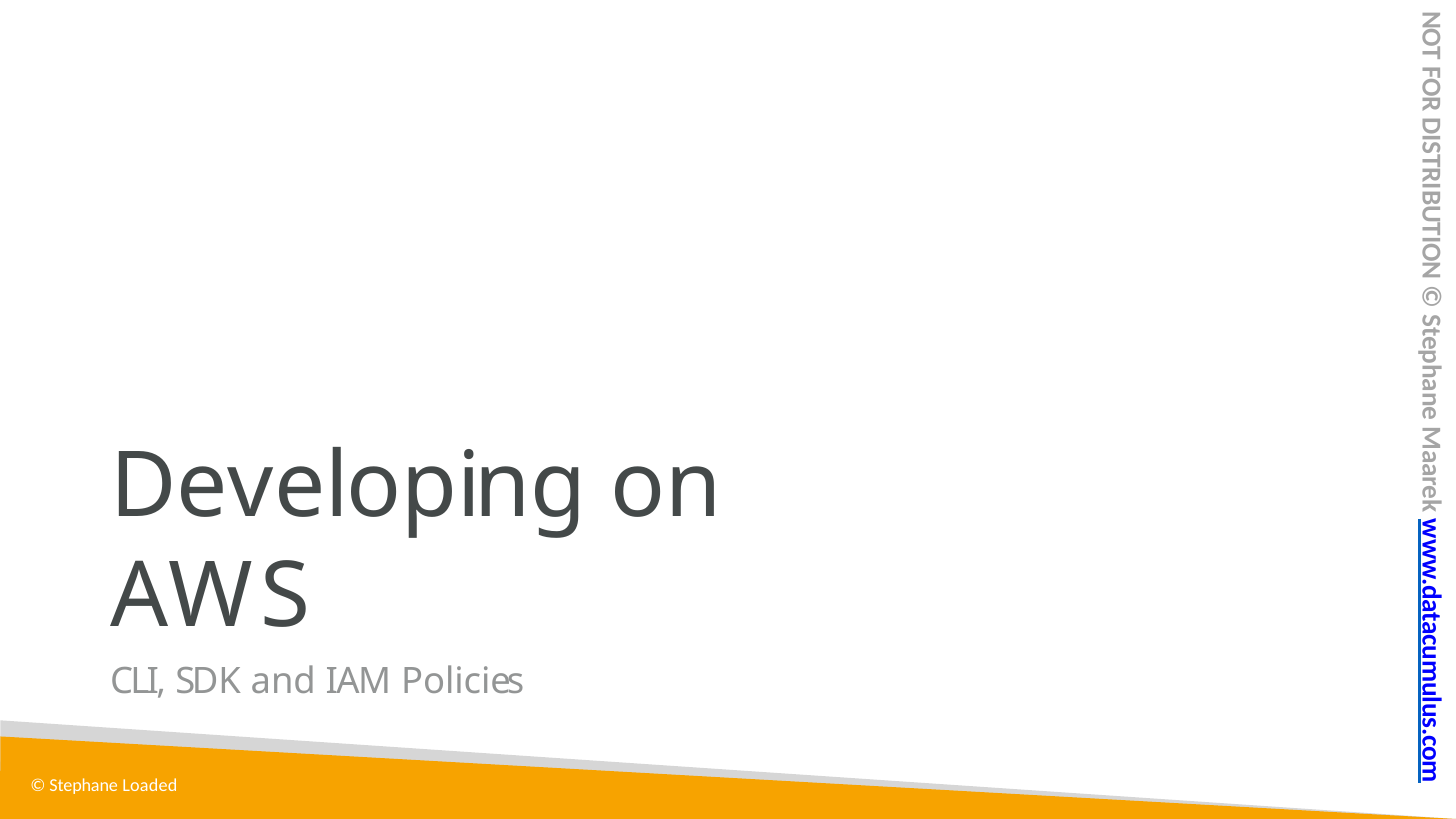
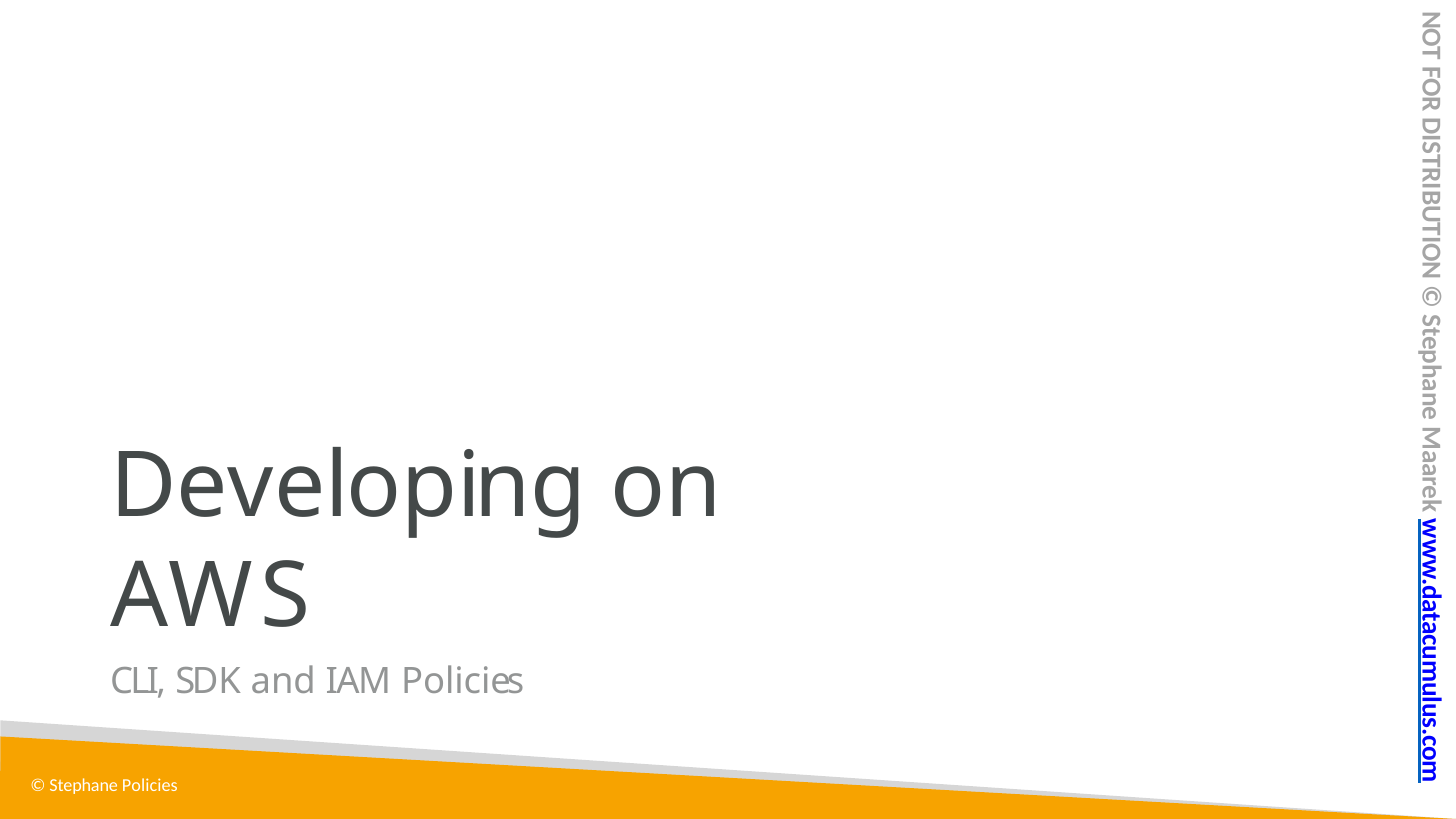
Stephane Loaded: Loaded -> Policies
